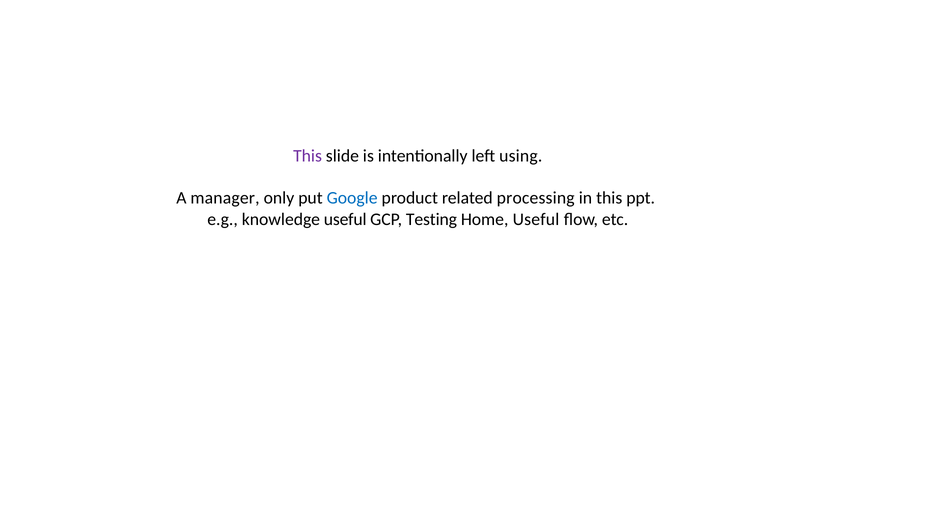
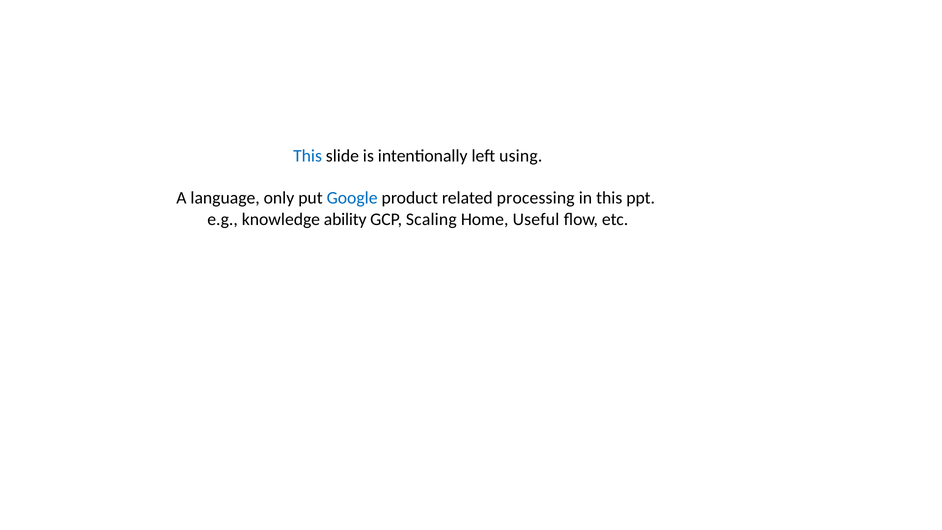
This at (308, 156) colour: purple -> blue
manager: manager -> language
knowledge useful: useful -> ability
Testing: Testing -> Scaling
